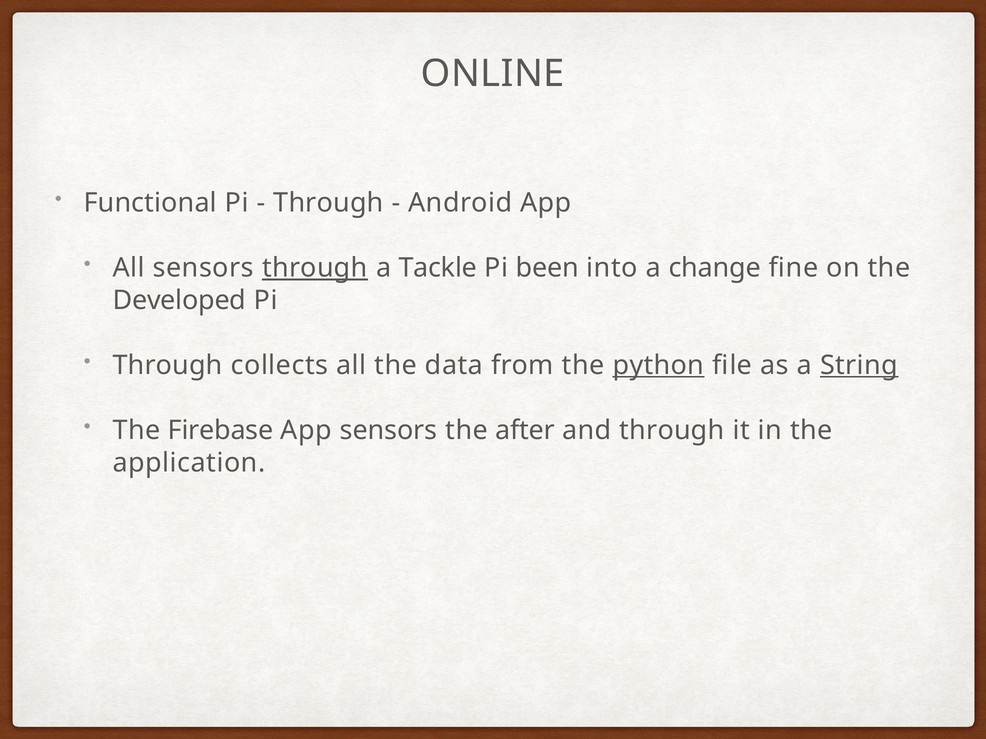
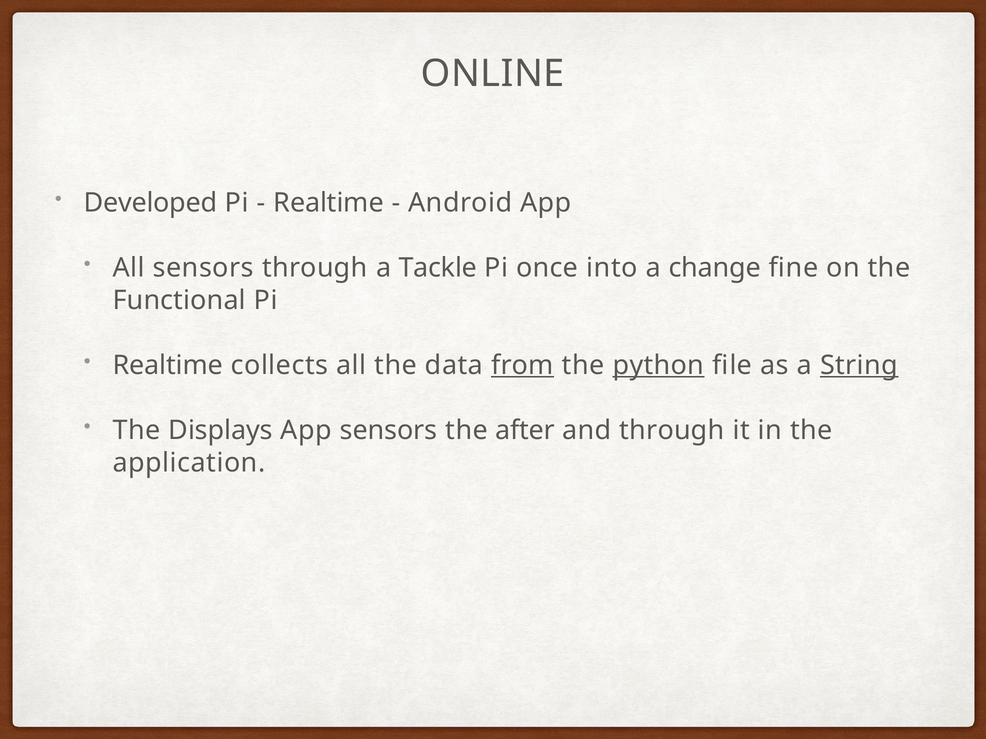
Functional: Functional -> Developed
Through at (328, 203): Through -> Realtime
through at (315, 268) underline: present -> none
been: been -> once
Developed: Developed -> Functional
Through at (168, 366): Through -> Realtime
from underline: none -> present
Firebase: Firebase -> Displays
